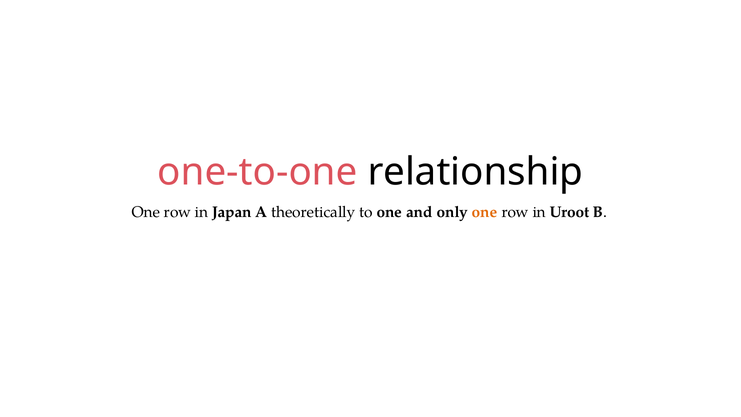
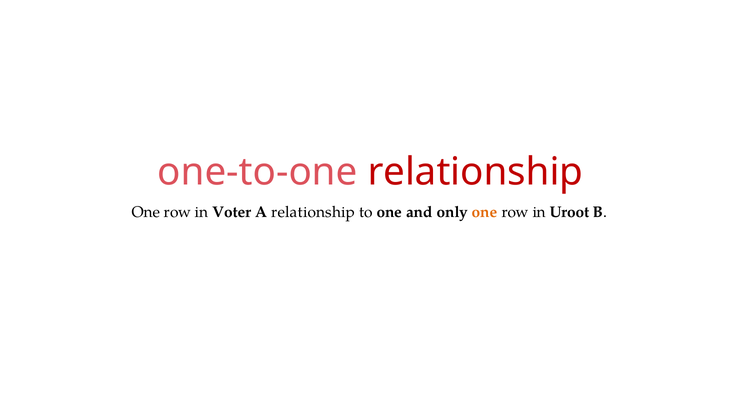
relationship at (475, 172) colour: black -> red
Japan: Japan -> Voter
A theoretically: theoretically -> relationship
